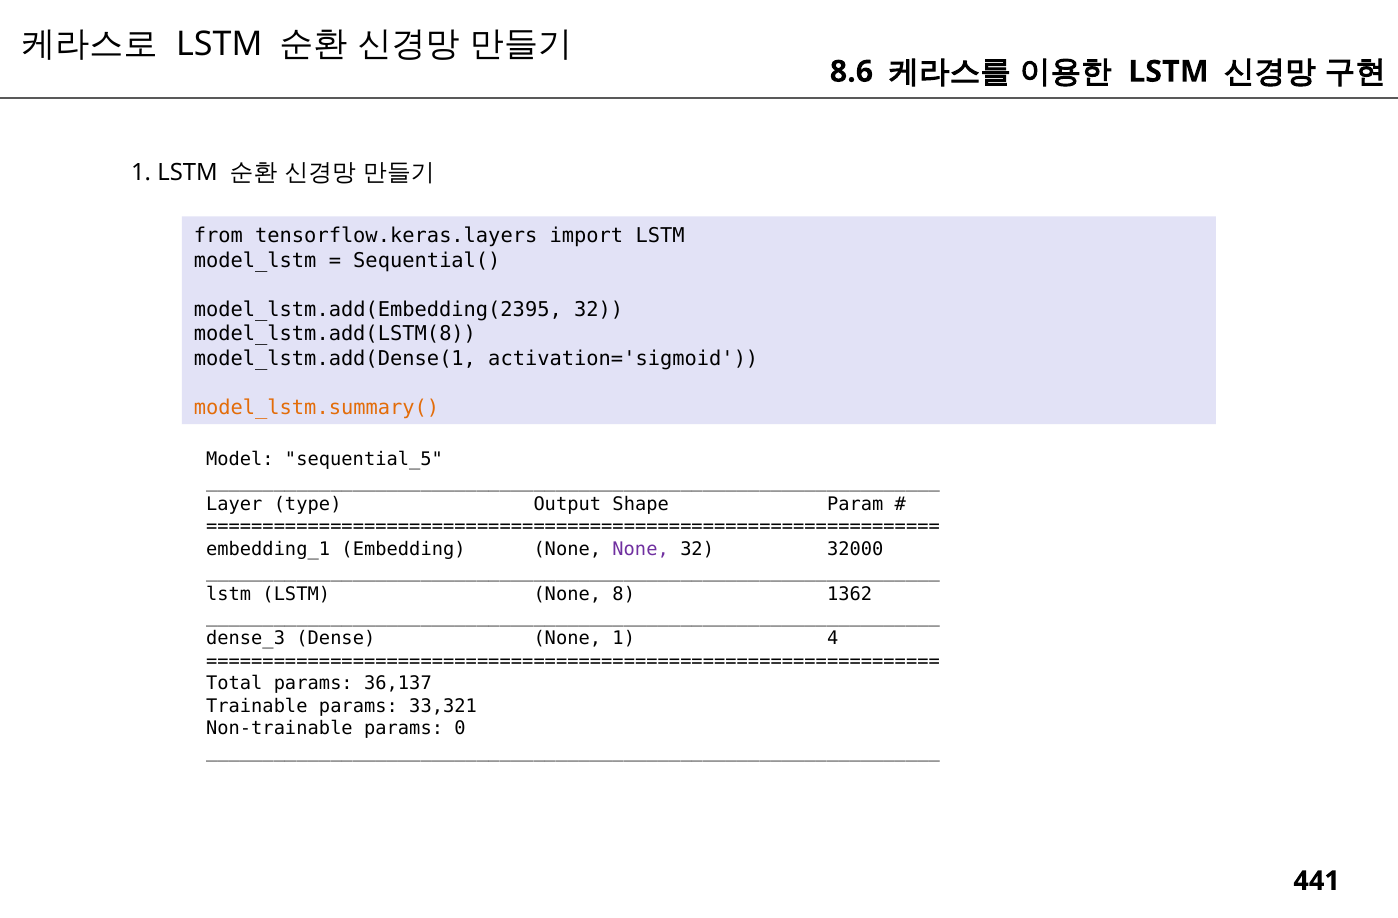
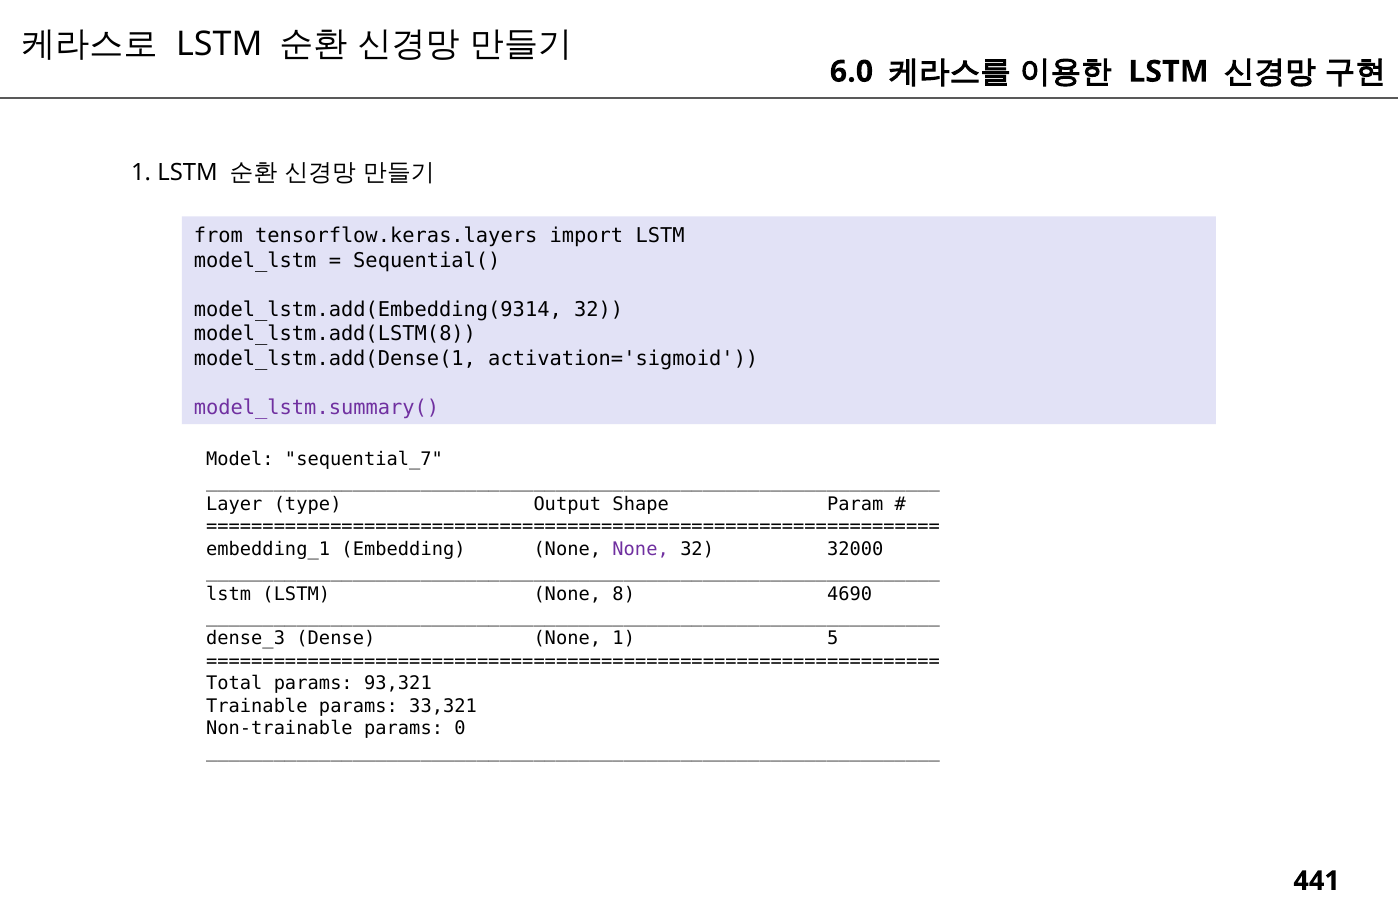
8.6: 8.6 -> 6.0
model_lstm.add(Embedding(2395: model_lstm.add(Embedding(2395 -> model_lstm.add(Embedding(9314
model_lstm.summary( colour: orange -> purple
sequential_5: sequential_5 -> sequential_7
1362: 1362 -> 4690
4: 4 -> 5
36,137: 36,137 -> 93,321
